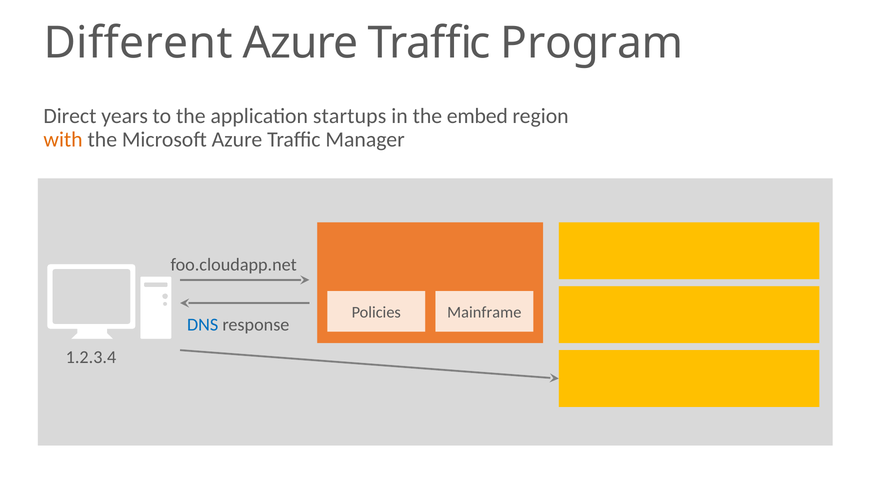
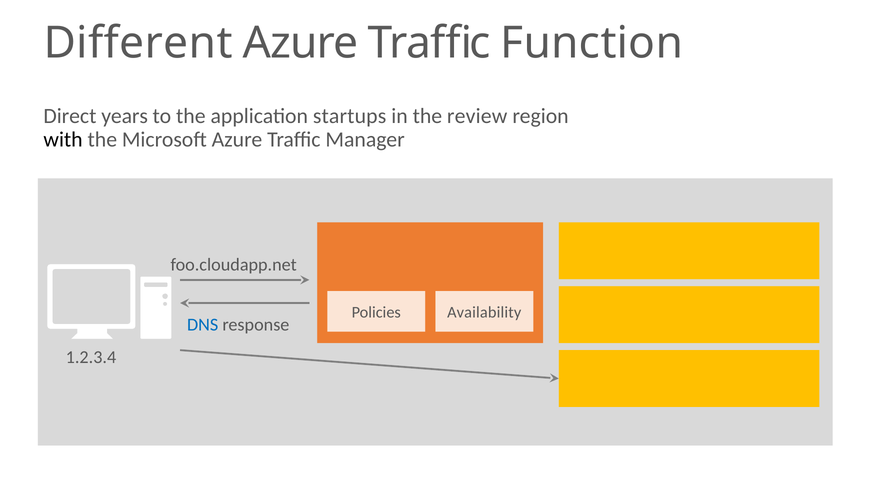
Program: Program -> Function
embed: embed -> review
with colour: orange -> black
Mainframe: Mainframe -> Availability
